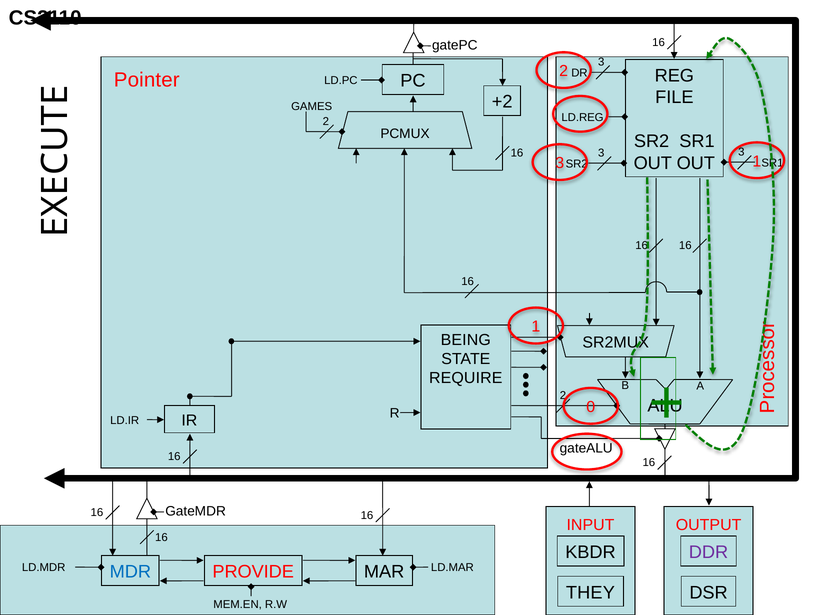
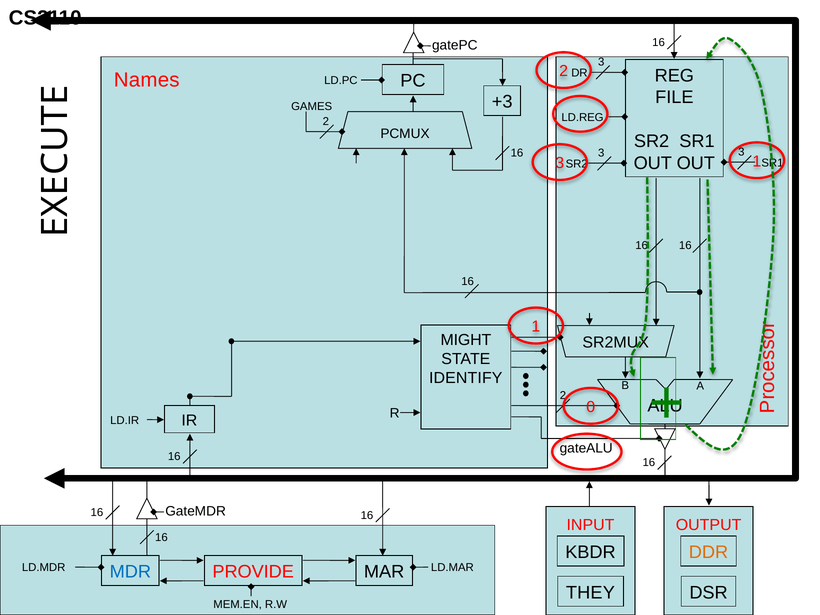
Pointer: Pointer -> Names
+2: +2 -> +3
BEING: BEING -> MIGHT
REQUIRE: REQUIRE -> IDENTIFY
DDR colour: purple -> orange
